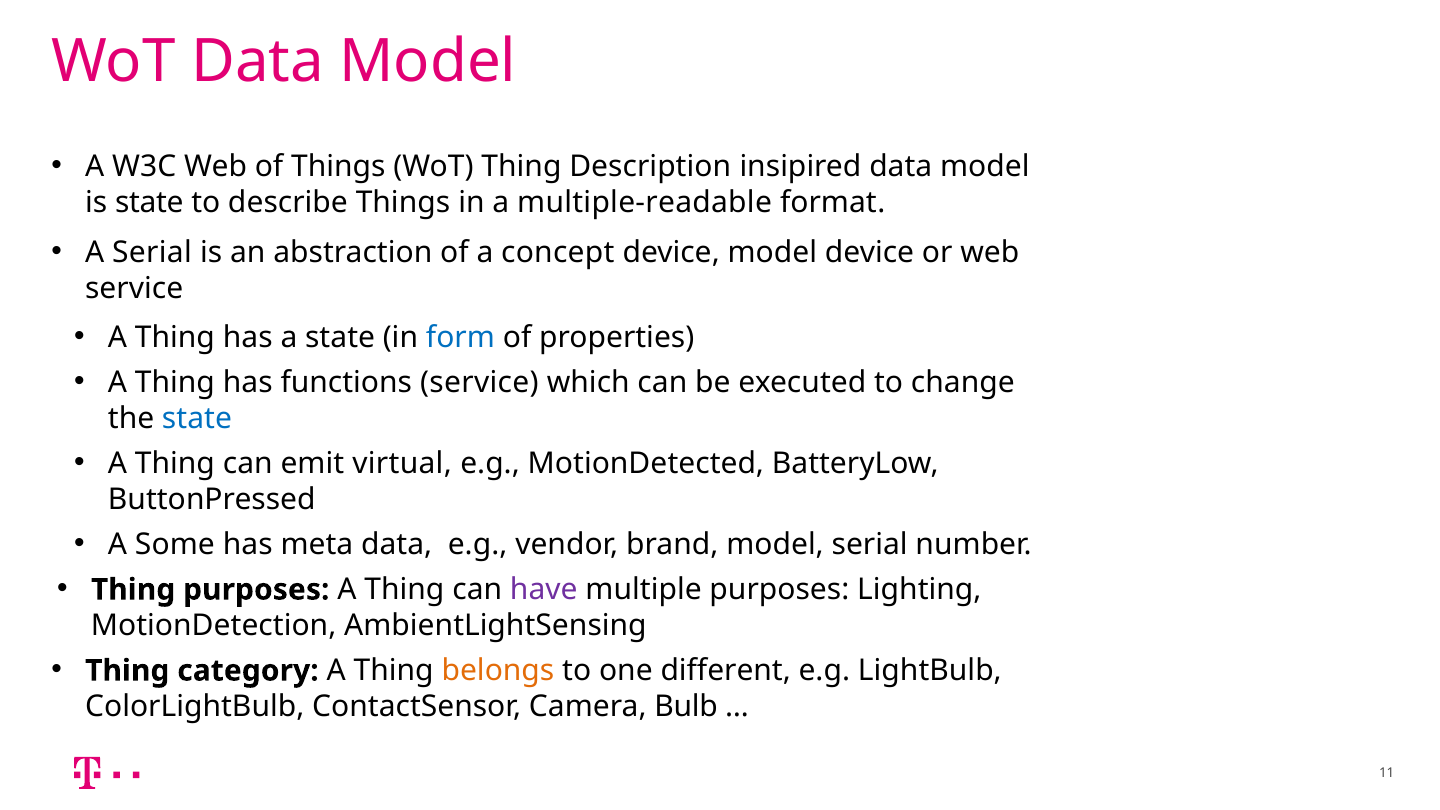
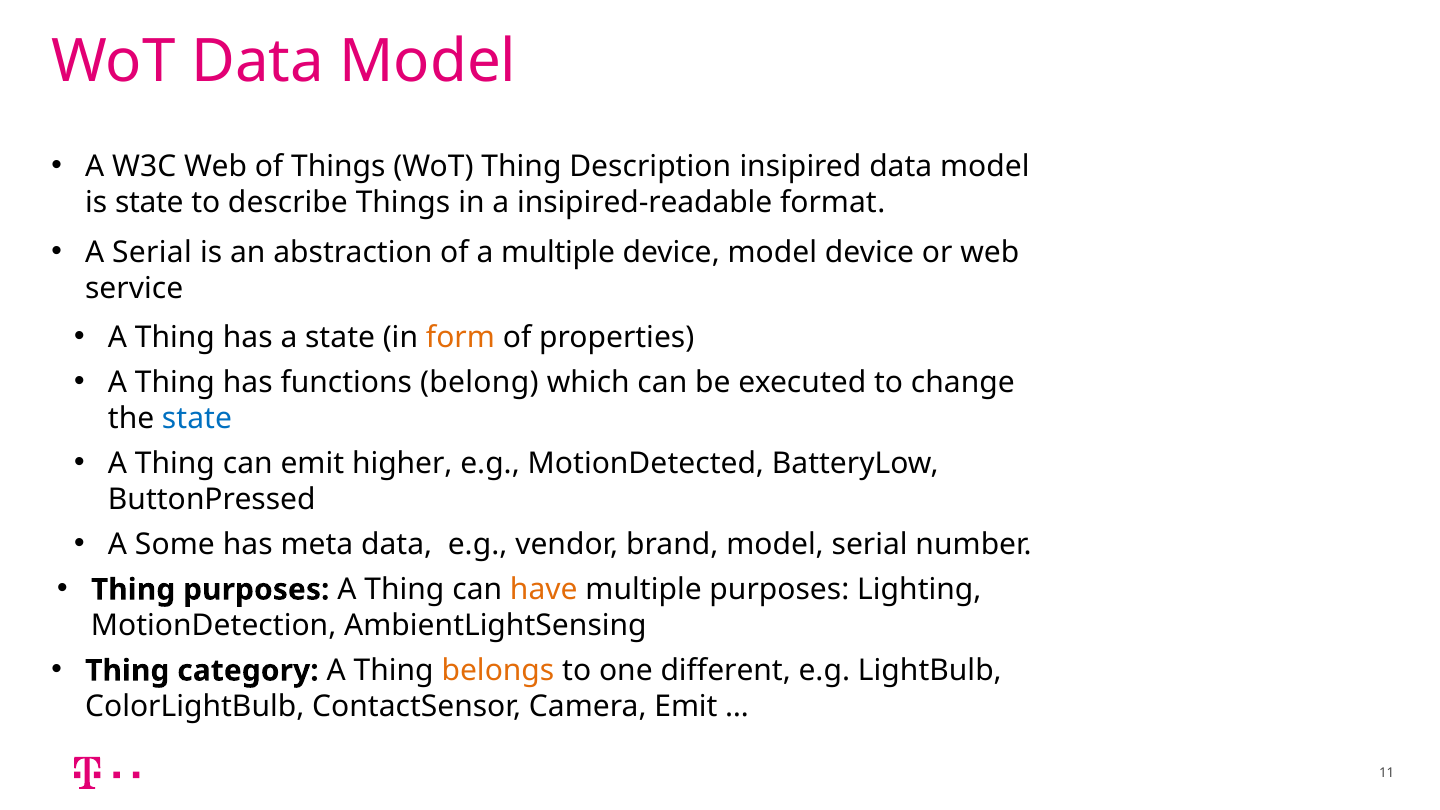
multiple-readable: multiple-readable -> insipired-readable
a concept: concept -> multiple
form colour: blue -> orange
functions service: service -> belong
virtual: virtual -> higher
have colour: purple -> orange
Camera Bulb: Bulb -> Emit
